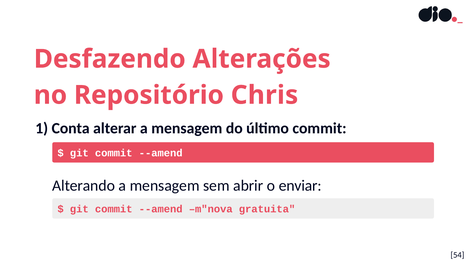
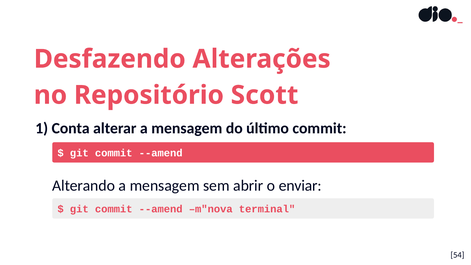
Chris: Chris -> Scott
gratuita: gratuita -> terminal
